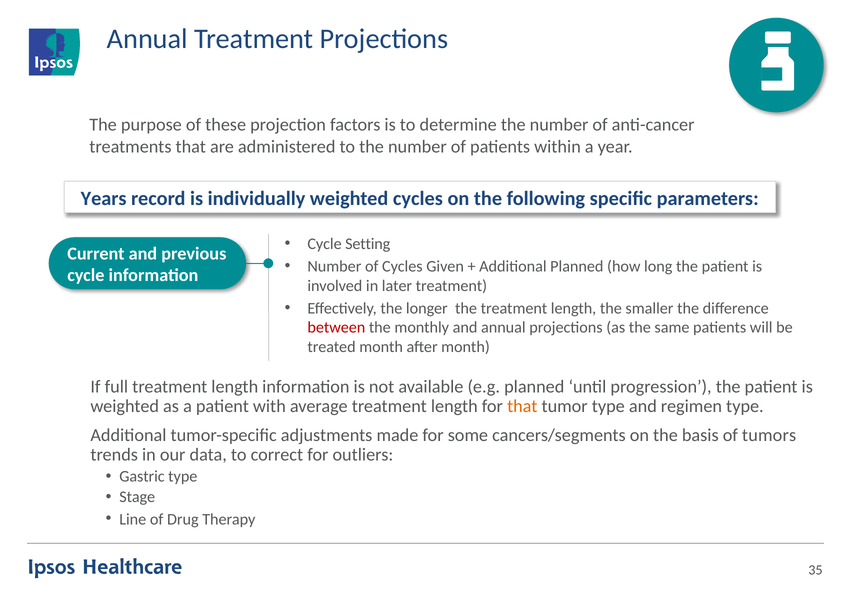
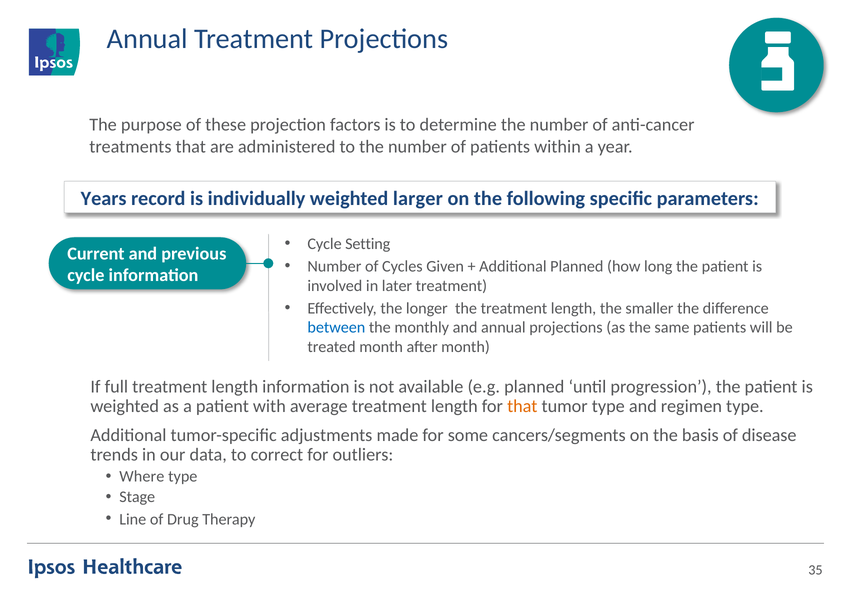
weighted cycles: cycles -> larger
between colour: red -> blue
tumors: tumors -> disease
Gastric: Gastric -> Where
